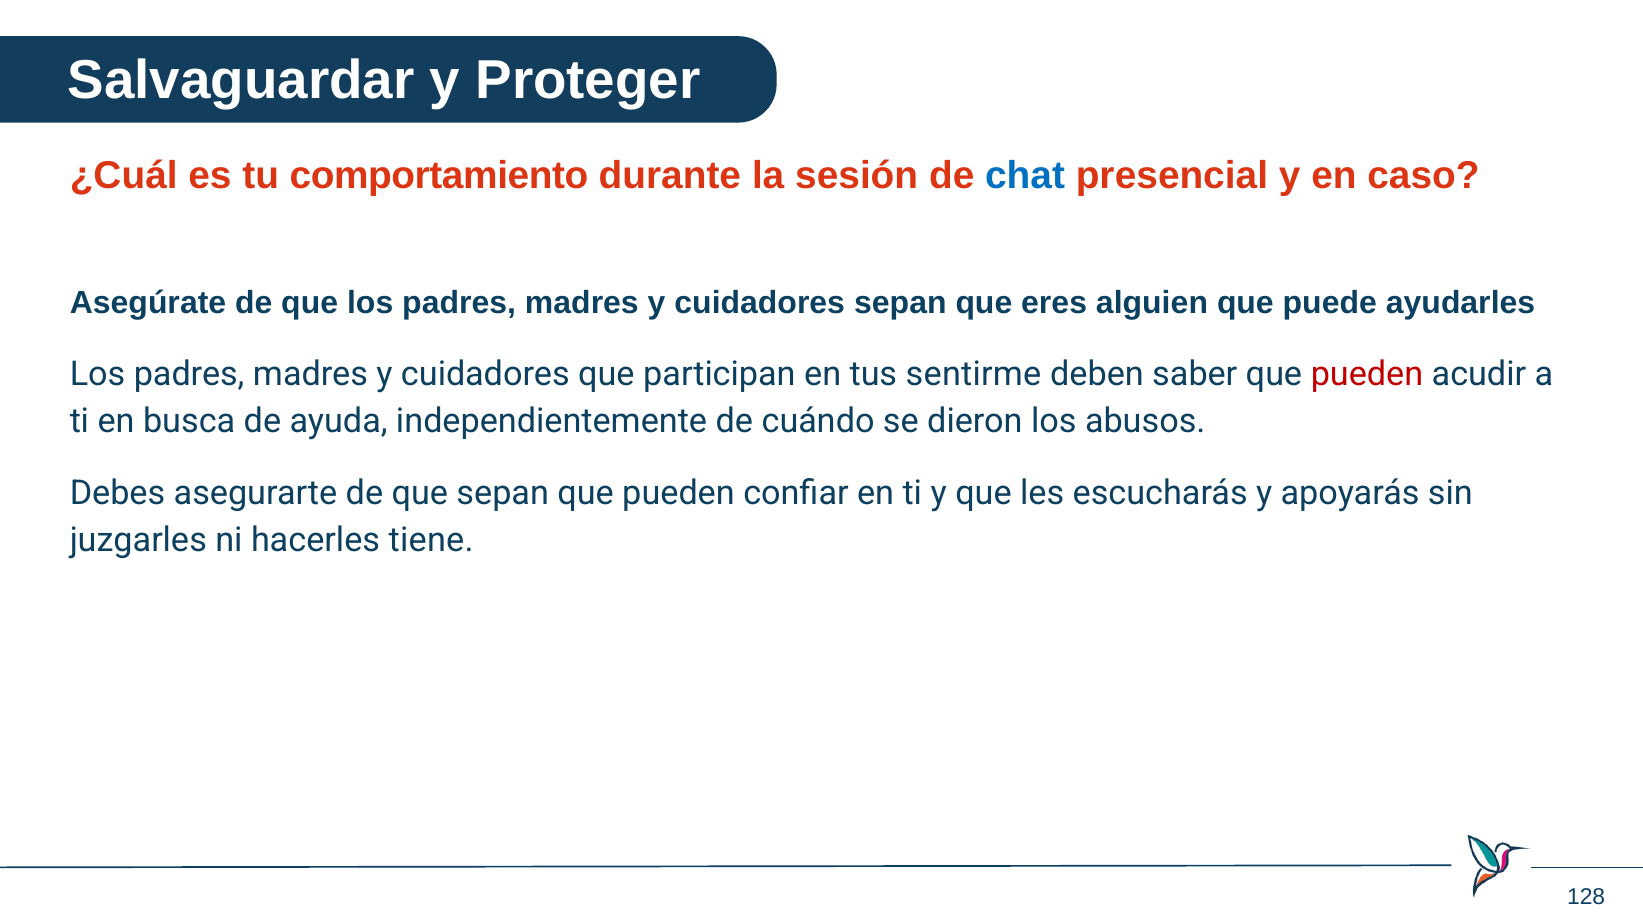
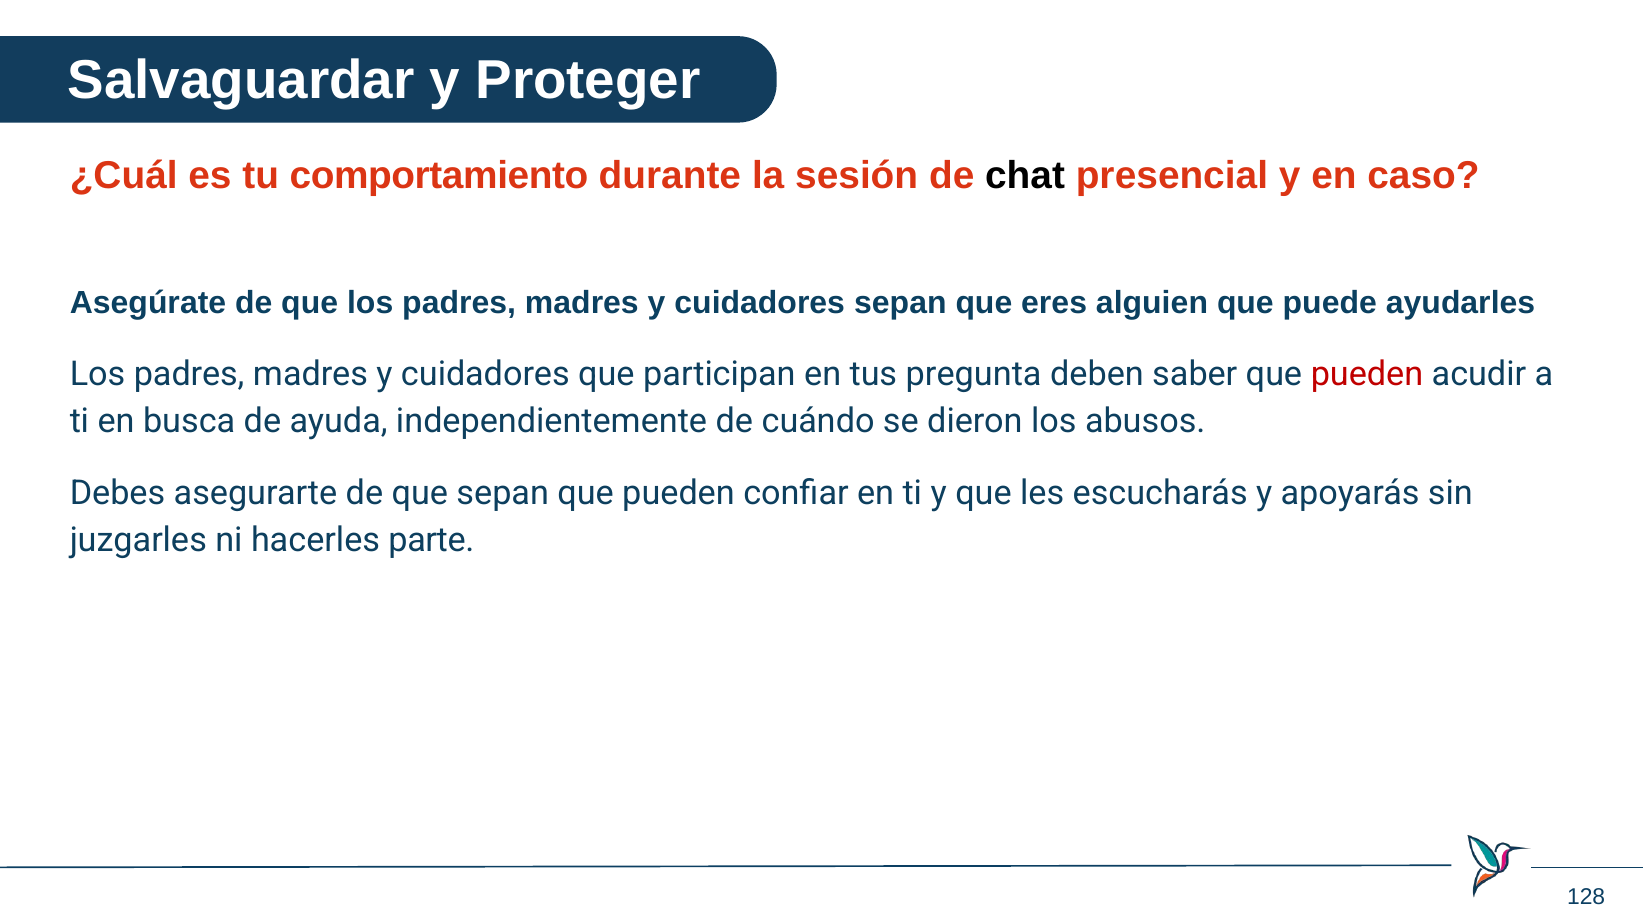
chat colour: blue -> black
sentirme: sentirme -> pregunta
tiene: tiene -> parte
